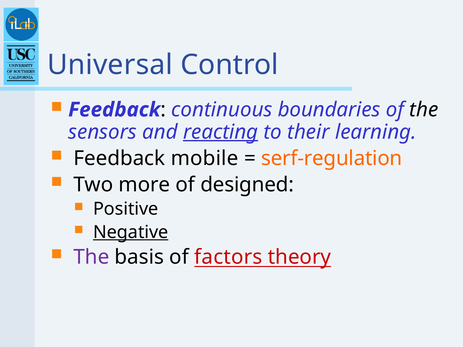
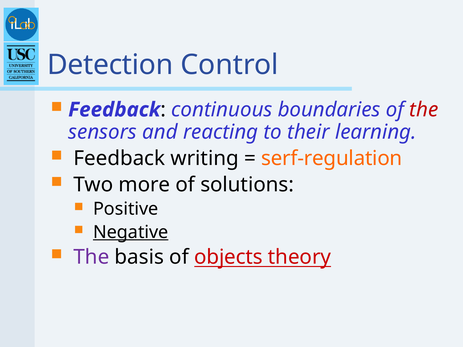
Universal: Universal -> Detection
the at (424, 110) colour: black -> red
reacting underline: present -> none
mobile: mobile -> writing
designed: designed -> solutions
factors: factors -> objects
